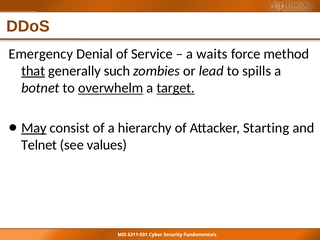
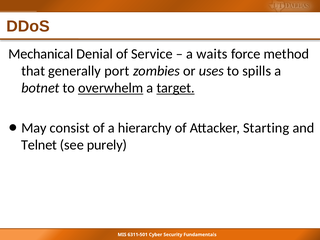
Emergency: Emergency -> Mechanical
that underline: present -> none
such: such -> port
lead: lead -> uses
May underline: present -> none
values: values -> purely
